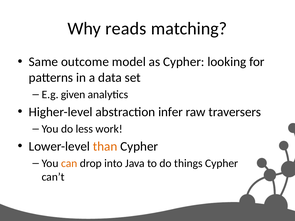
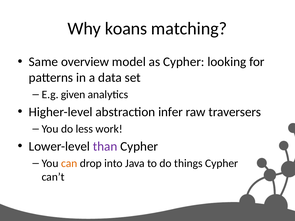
reads: reads -> koans
outcome: outcome -> overview
than colour: orange -> purple
